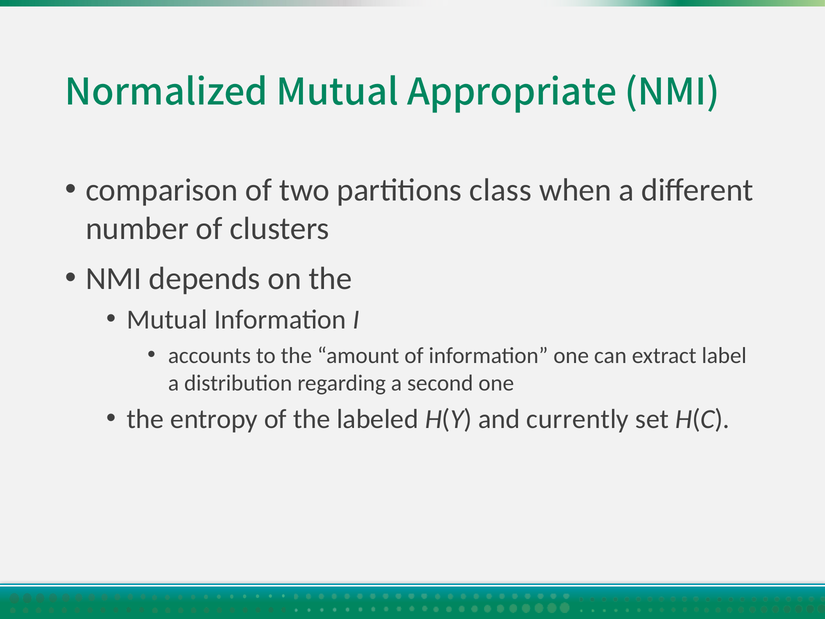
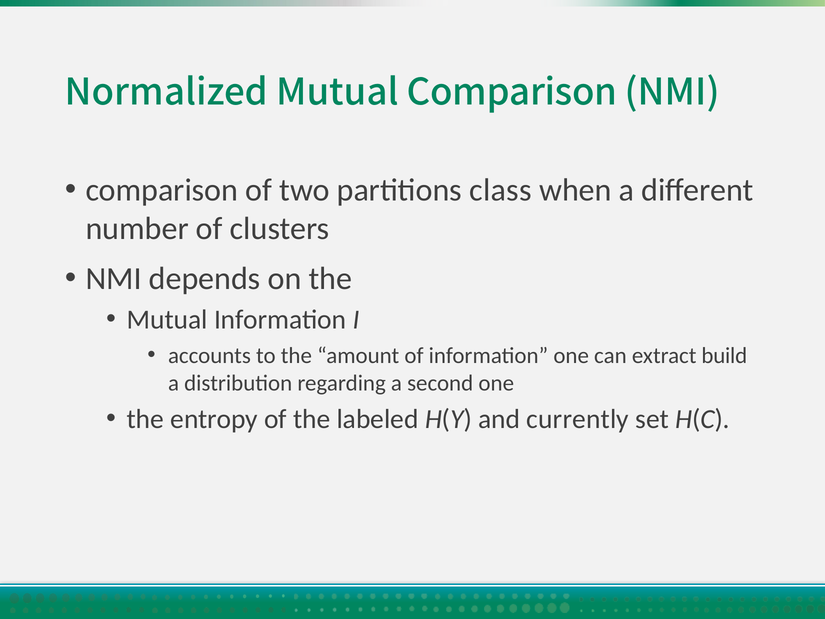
Mutual Appropriate: Appropriate -> Comparison
label: label -> build
